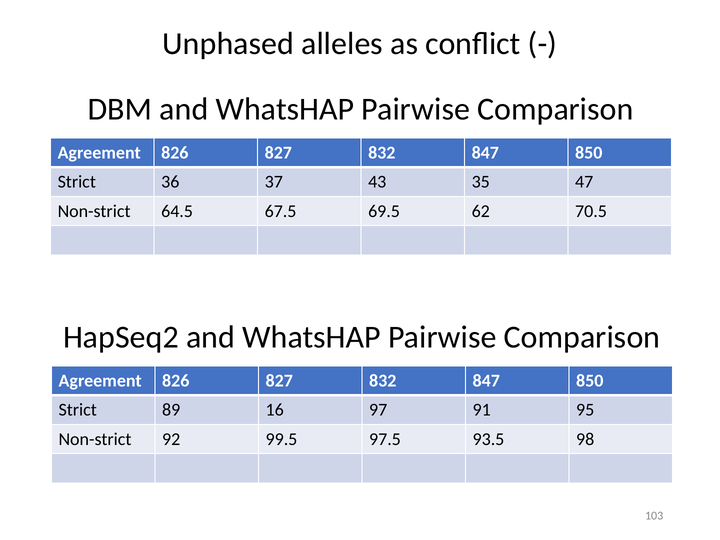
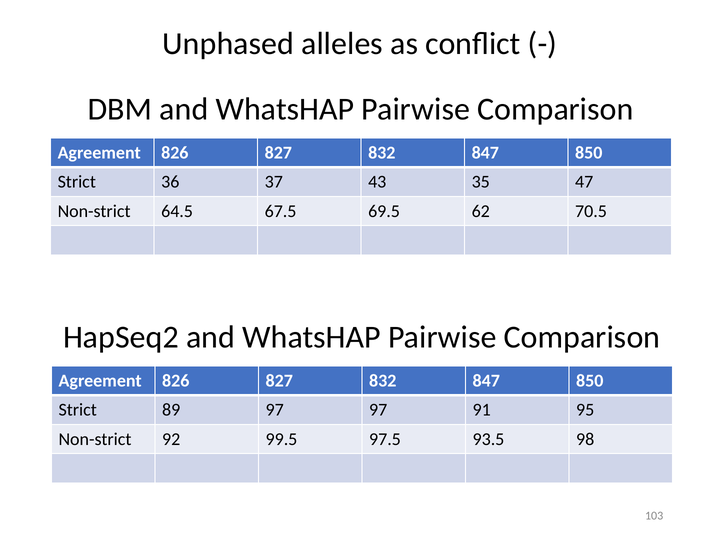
89 16: 16 -> 97
